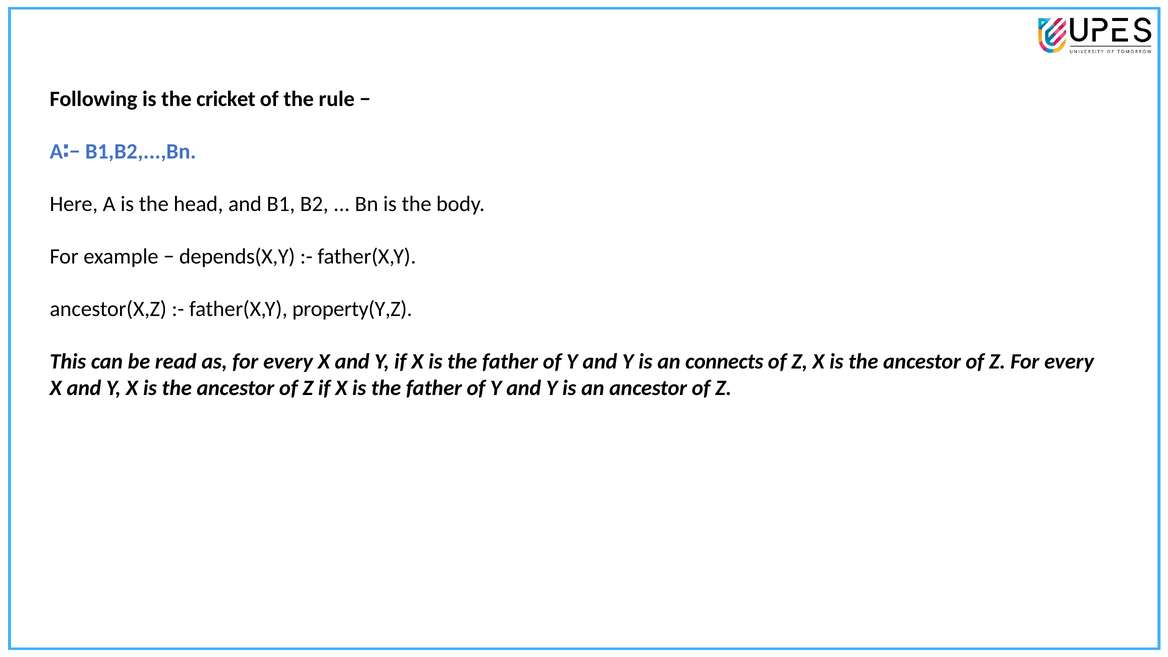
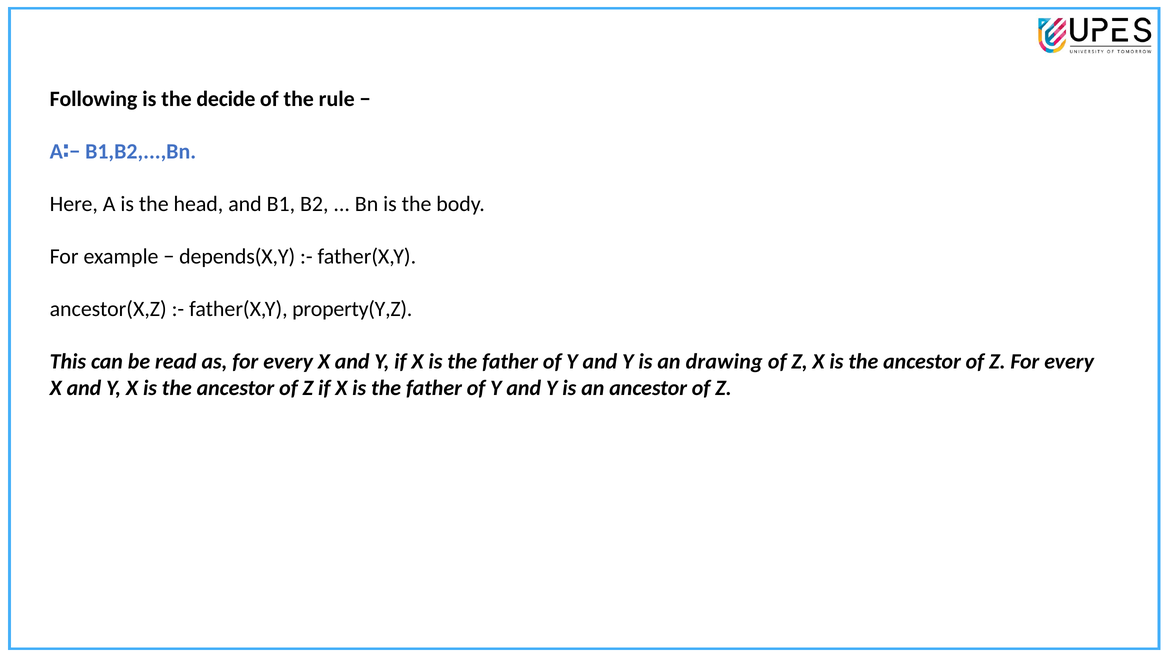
cricket: cricket -> decide
connects: connects -> drawing
